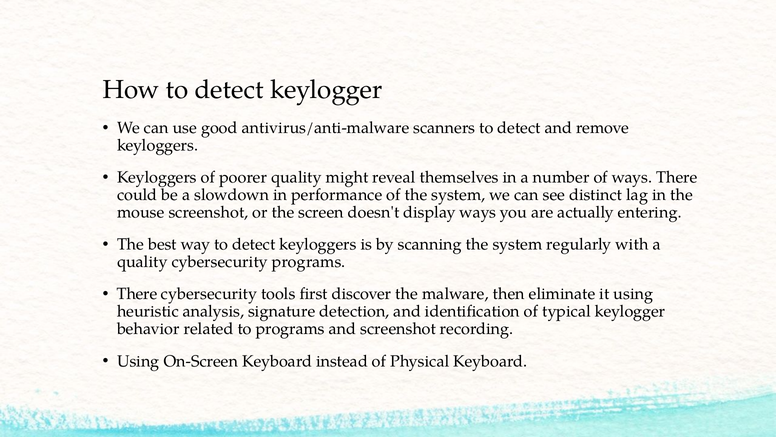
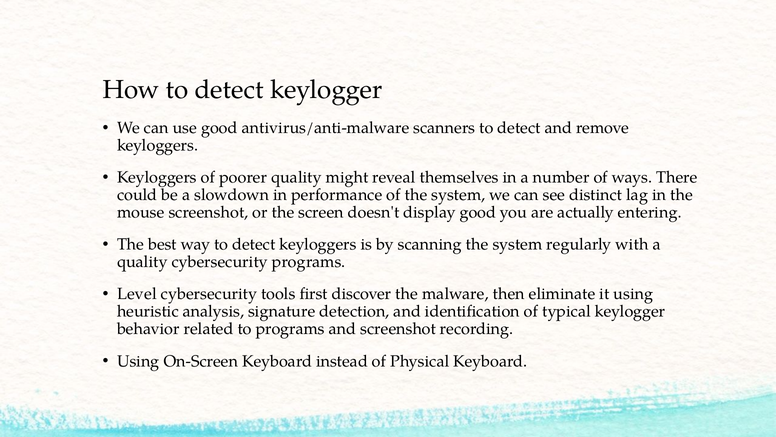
display ways: ways -> good
There at (137, 294): There -> Level
